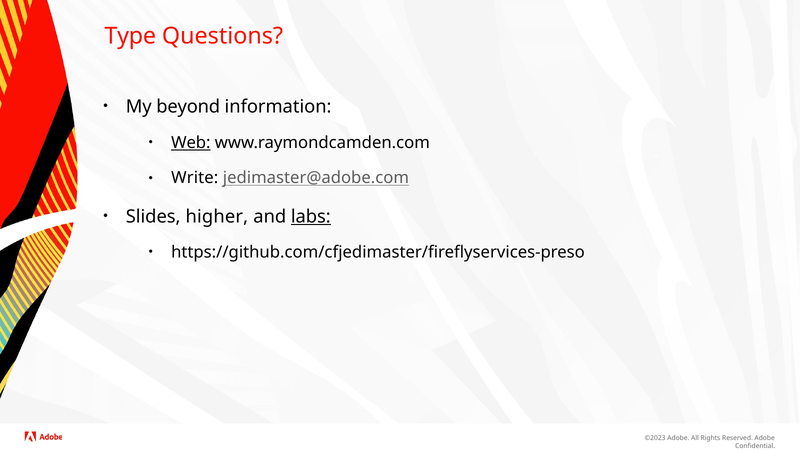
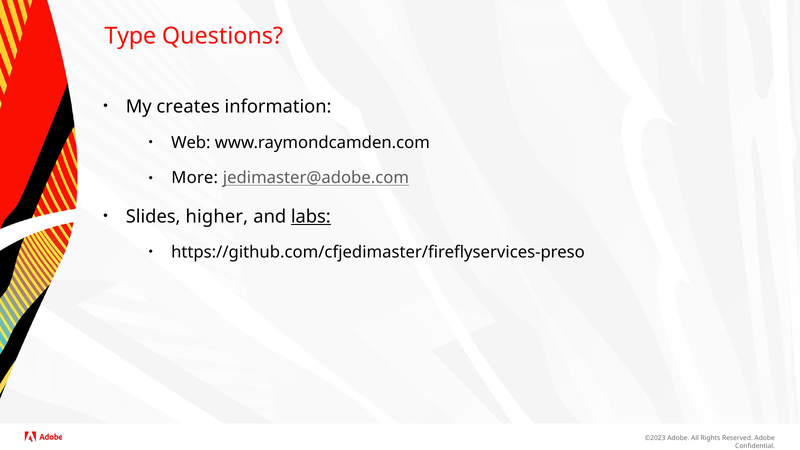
beyond: beyond -> creates
Web underline: present -> none
Write: Write -> More
